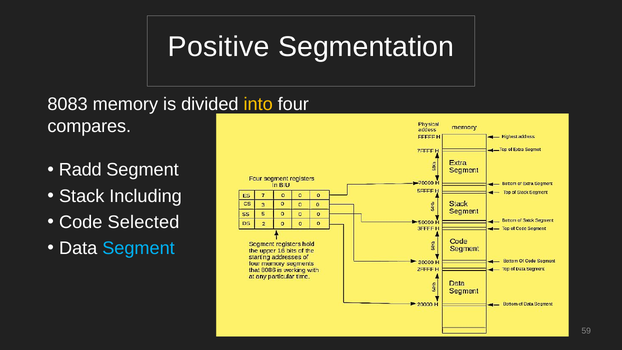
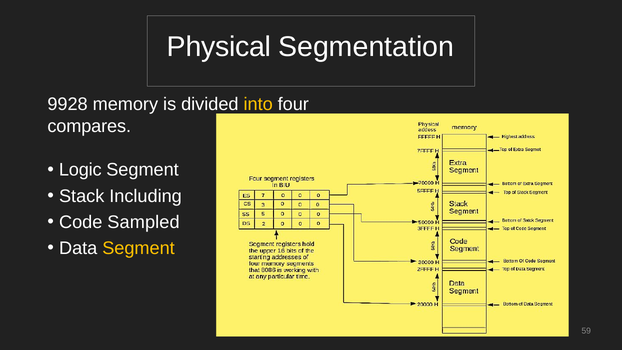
Positive: Positive -> Physical
8083: 8083 -> 9928
Radd: Radd -> Logic
Selected: Selected -> Sampled
Segment at (139, 248) colour: light blue -> yellow
